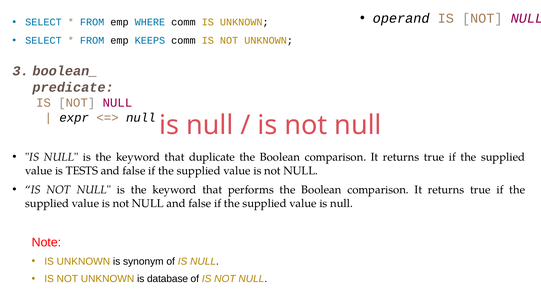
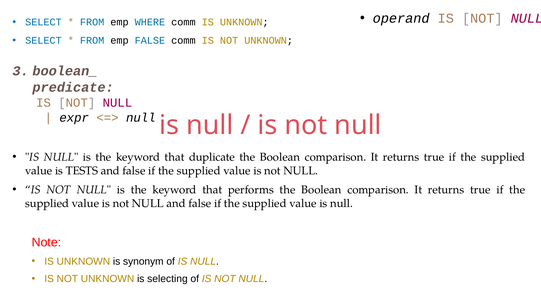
emp KEEPS: KEEPS -> FALSE
database: database -> selecting
